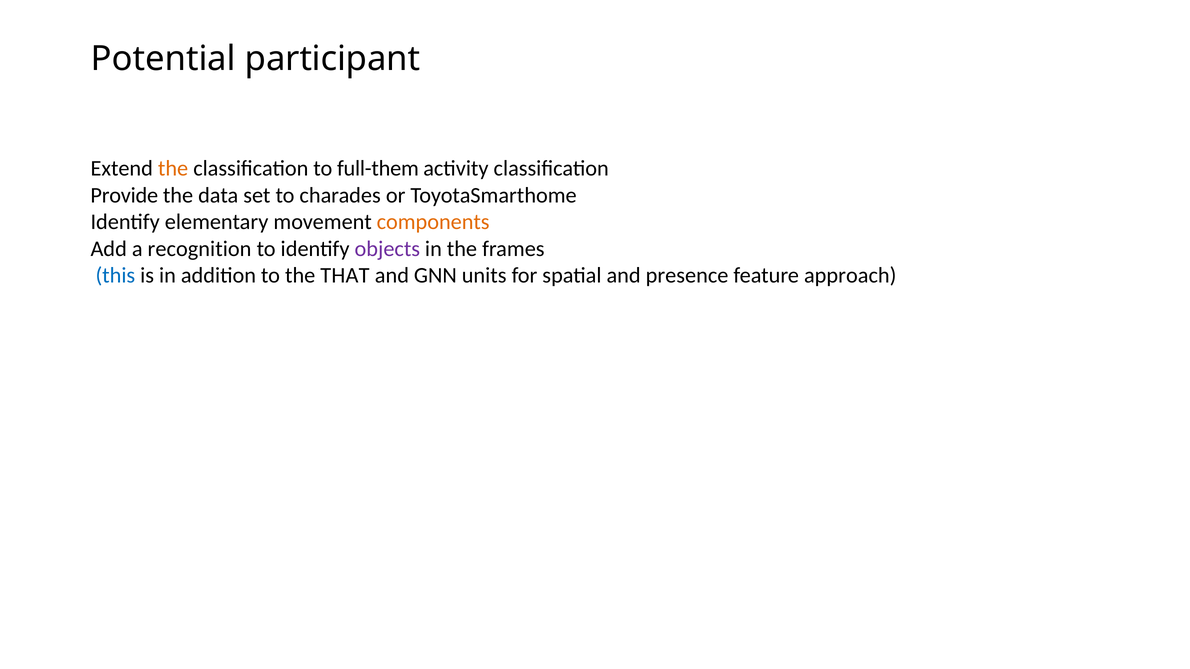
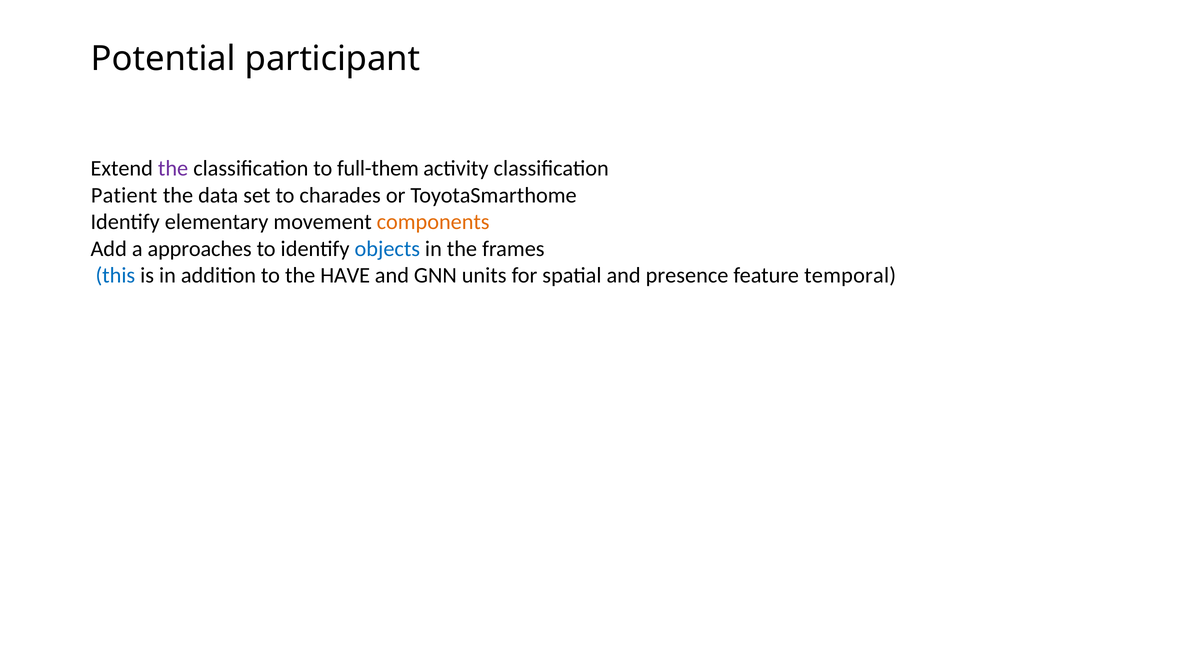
the at (173, 168) colour: orange -> purple
Provide: Provide -> Patient
recognition: recognition -> approaches
objects colour: purple -> blue
THAT: THAT -> HAVE
approach: approach -> temporal
